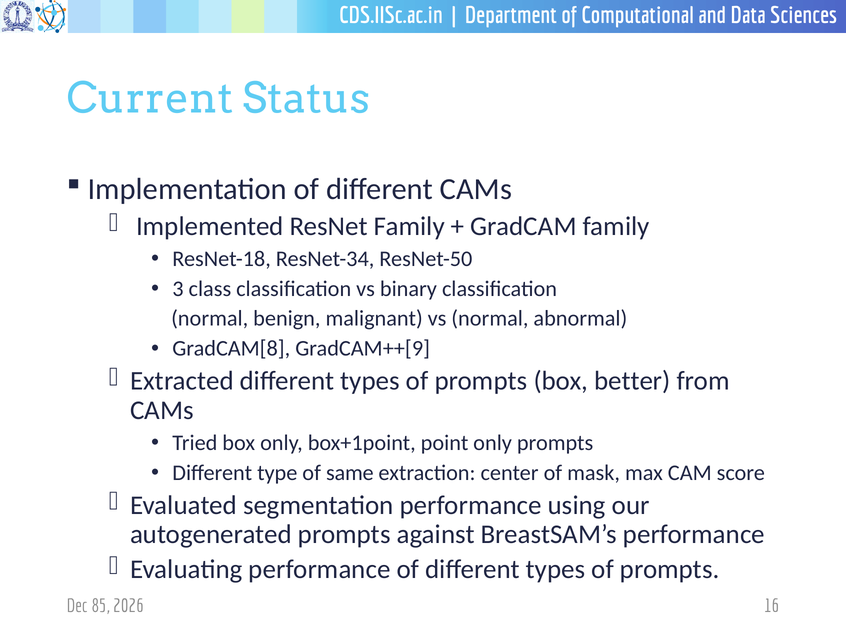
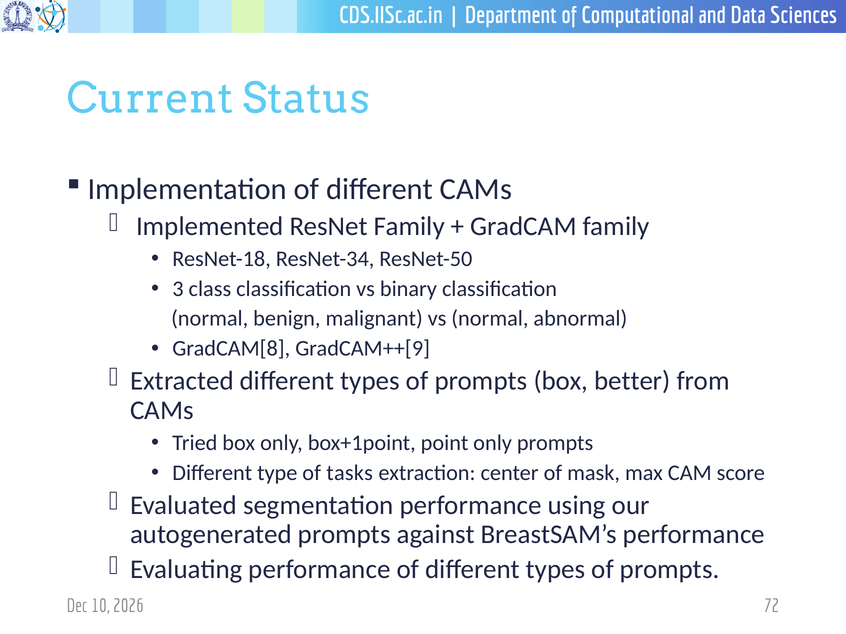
same: same -> tasks
85: 85 -> 10
16: 16 -> 72
